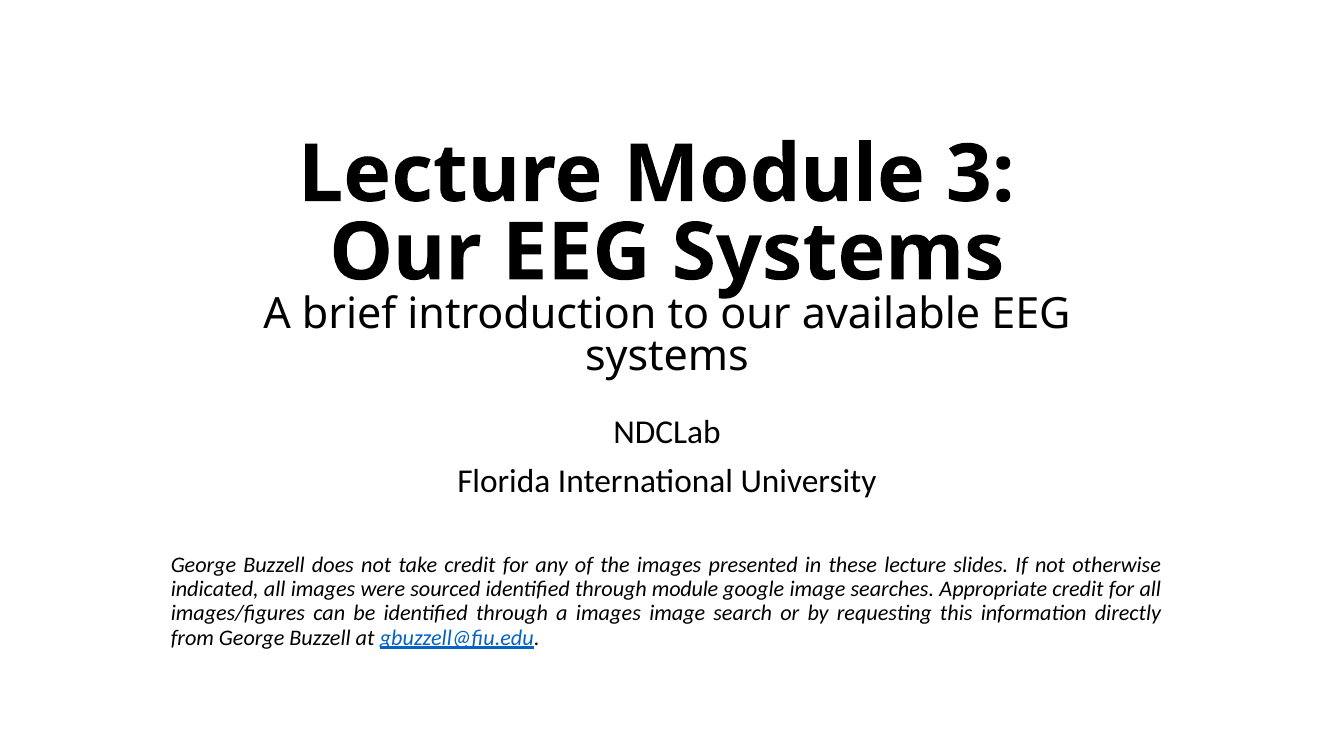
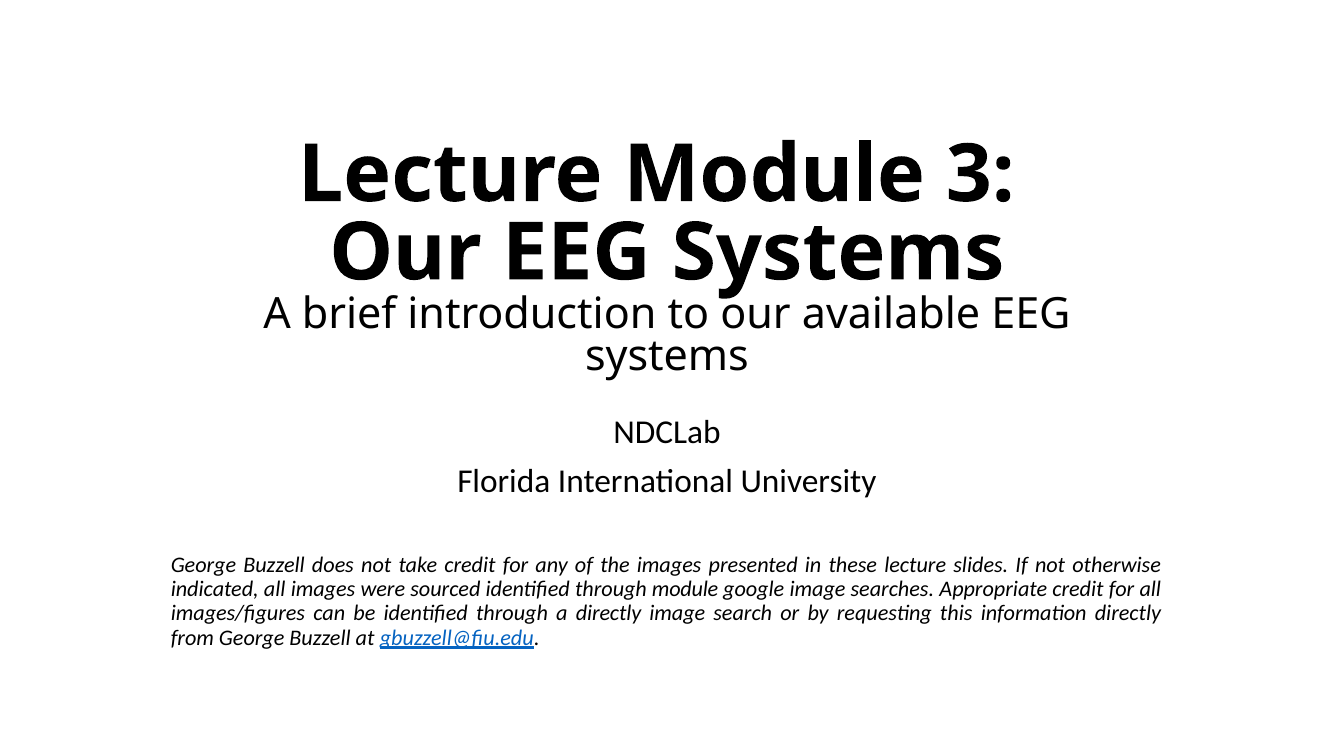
a images: images -> directly
